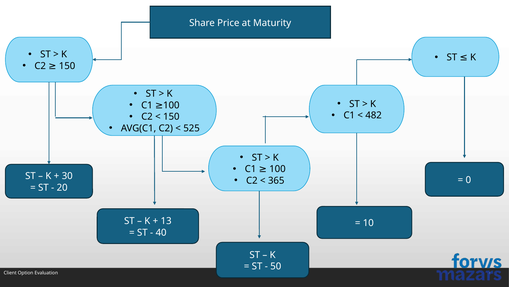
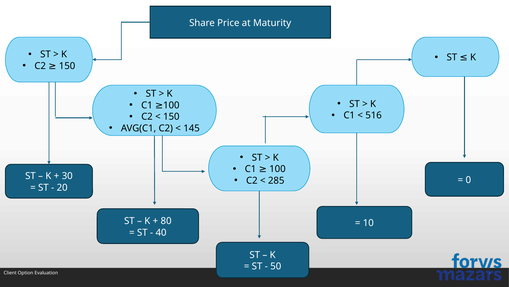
482: 482 -> 516
525: 525 -> 145
365: 365 -> 285
13: 13 -> 80
